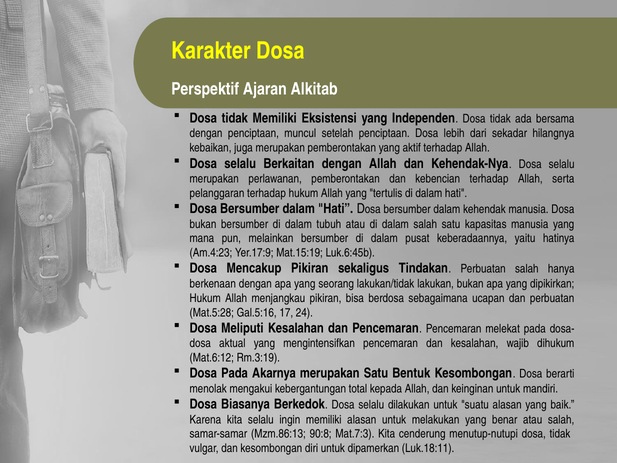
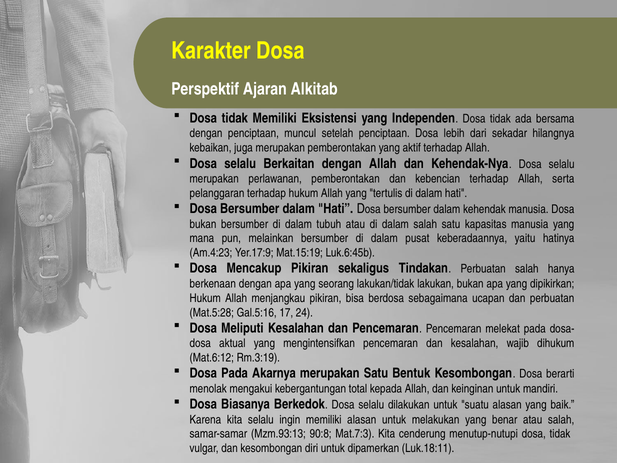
Mzm.86:13: Mzm.86:13 -> Mzm.93:13
